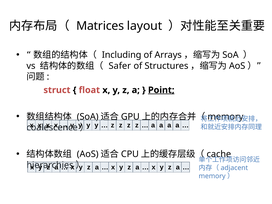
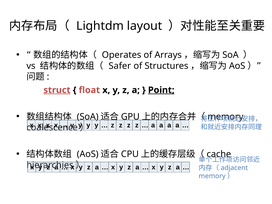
Matrices: Matrices -> Lightdm
Including: Including -> Operates
struct underline: none -> present
